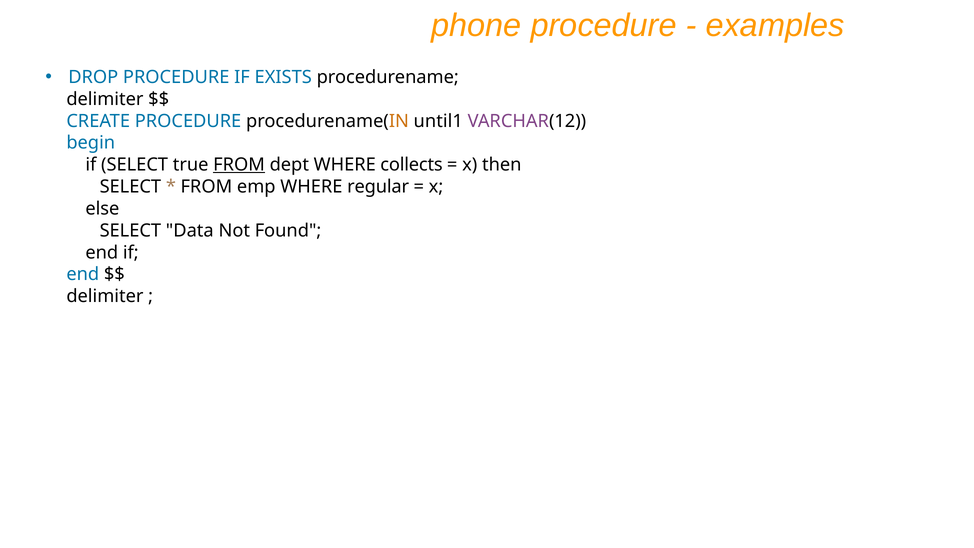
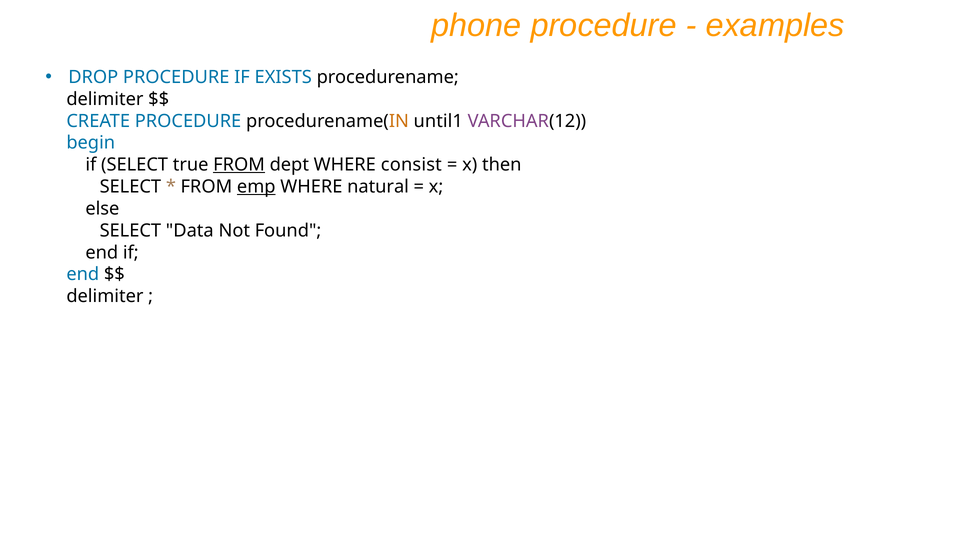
collects: collects -> consist
emp underline: none -> present
regular: regular -> natural
